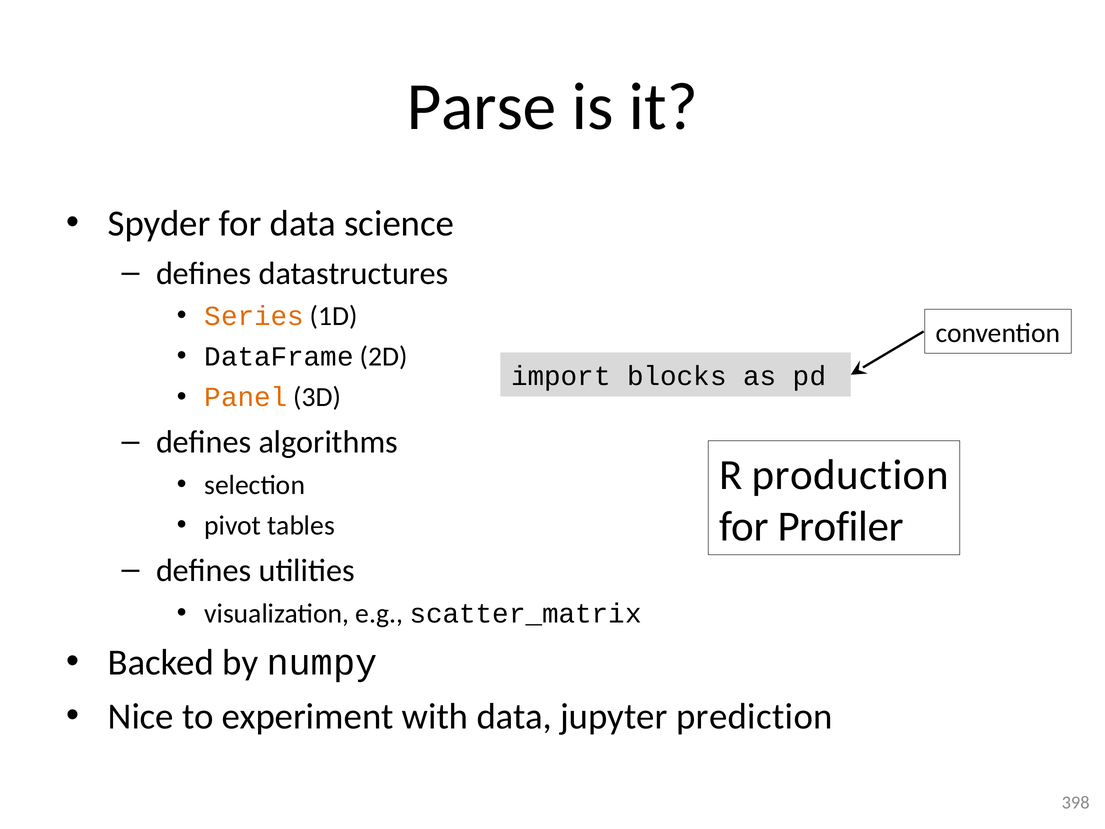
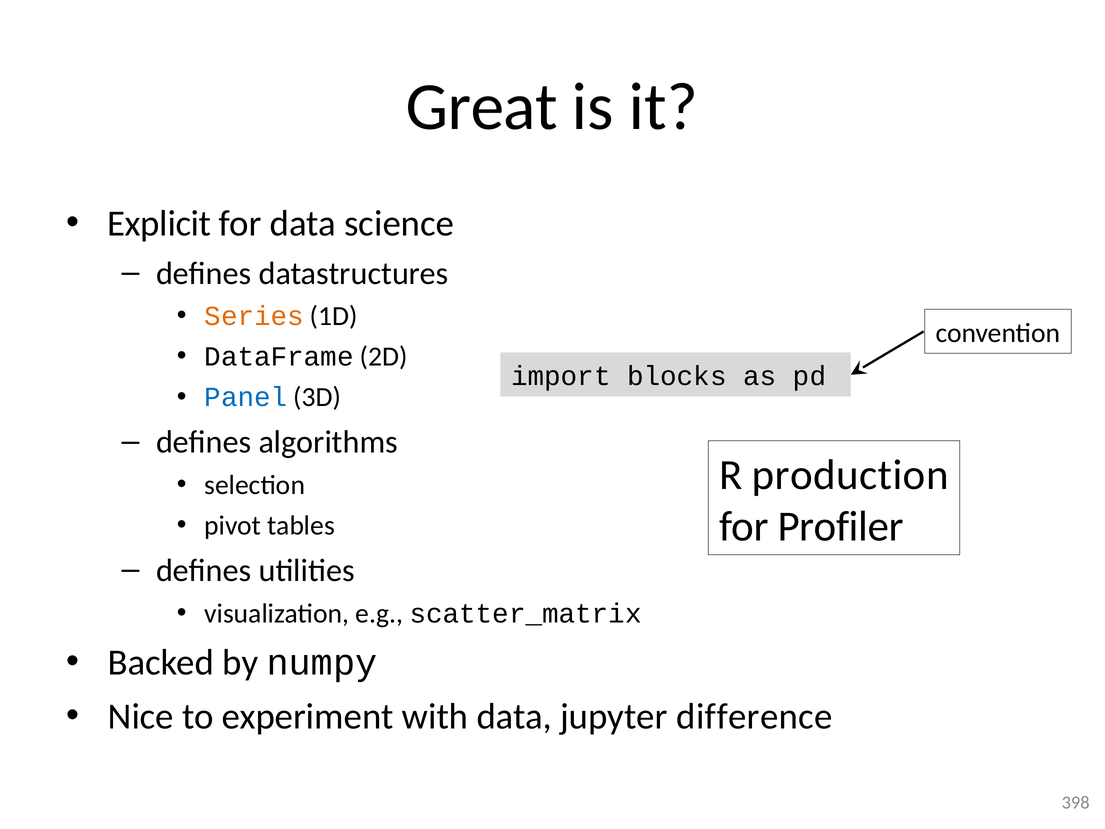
Parse: Parse -> Great
Spyder: Spyder -> Explicit
Panel colour: orange -> blue
prediction: prediction -> difference
